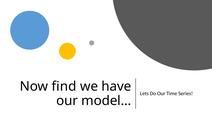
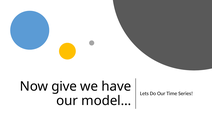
find: find -> give
